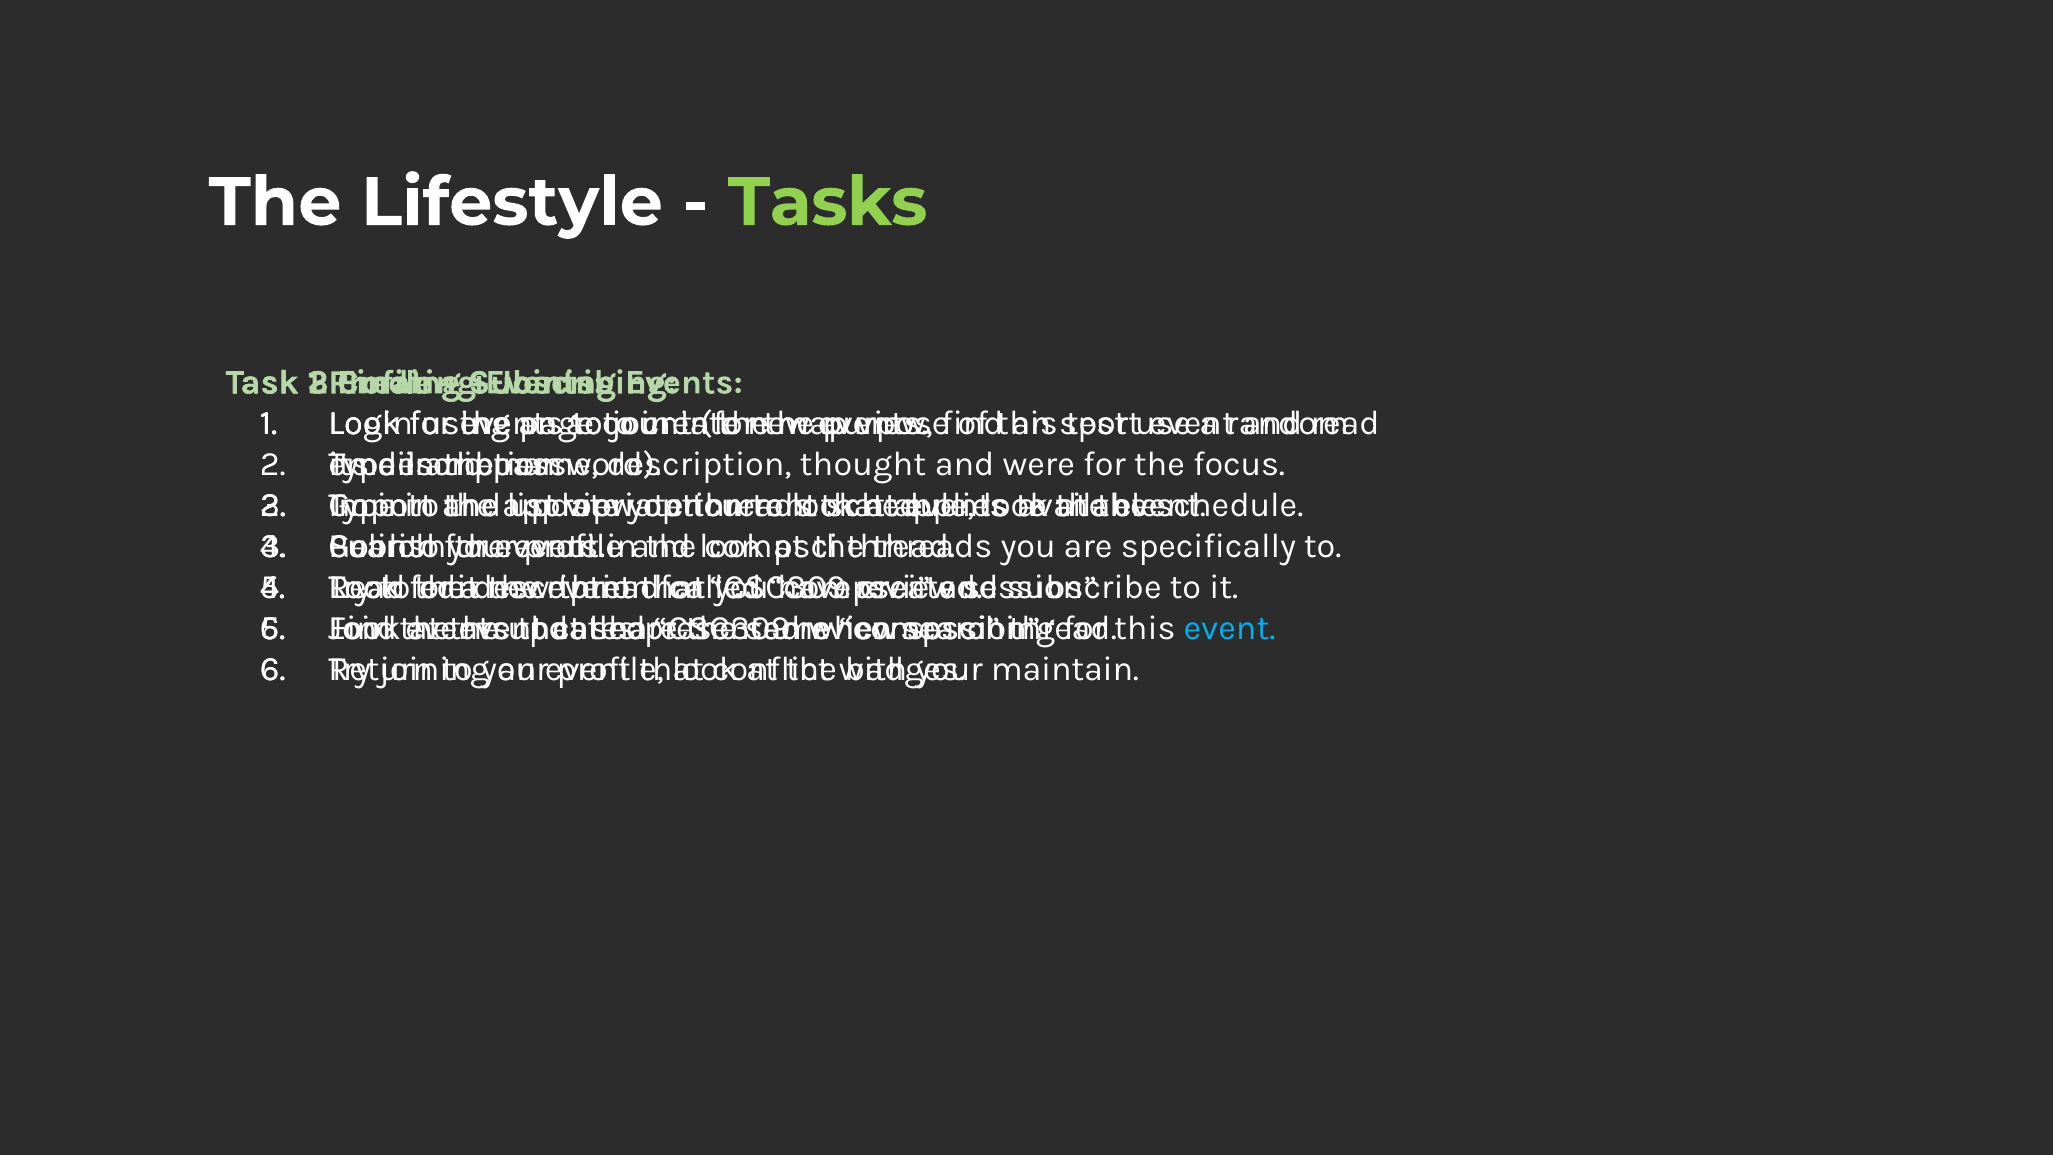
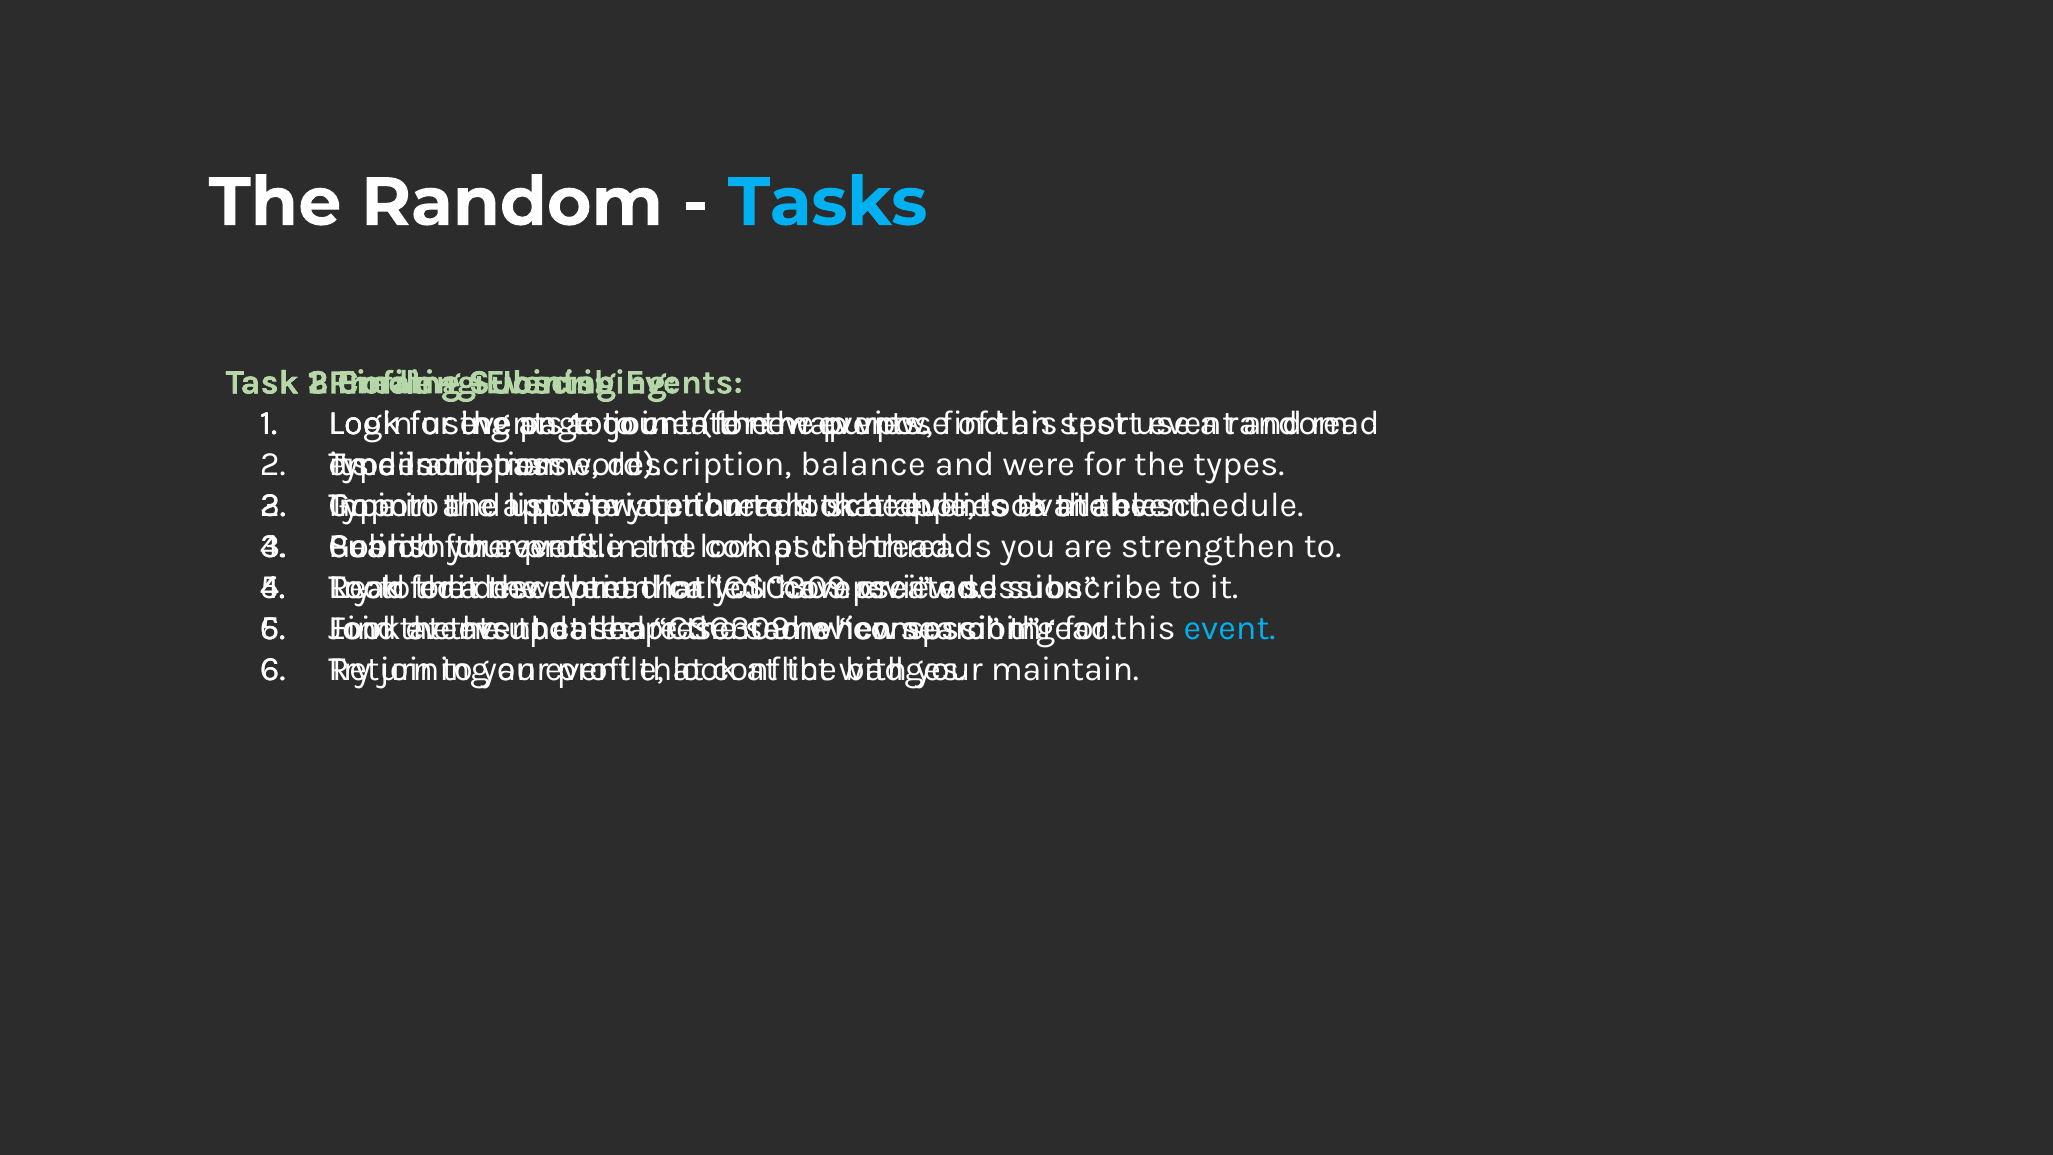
The Lifestyle: Lifestyle -> Random
Tasks colour: light green -> light blue
thought: thought -> balance
focus: focus -> types
specifically: specifically -> strengthen
